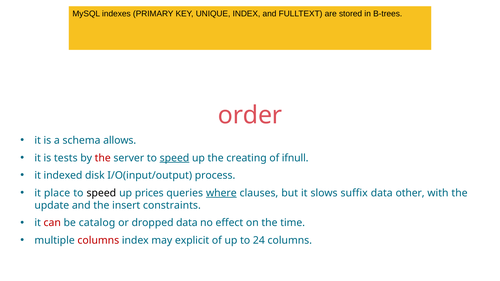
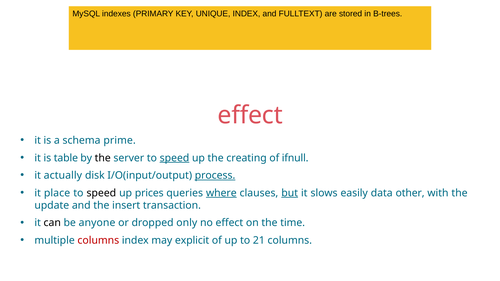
order at (250, 115): order -> effect
allows: allows -> prime
tests: tests -> table
the at (103, 158) colour: red -> black
indexed: indexed -> actually
process underline: none -> present
but underline: none -> present
suffix: suffix -> easily
constraints: constraints -> transaction
can colour: red -> black
catalog: catalog -> anyone
dropped data: data -> only
24: 24 -> 21
